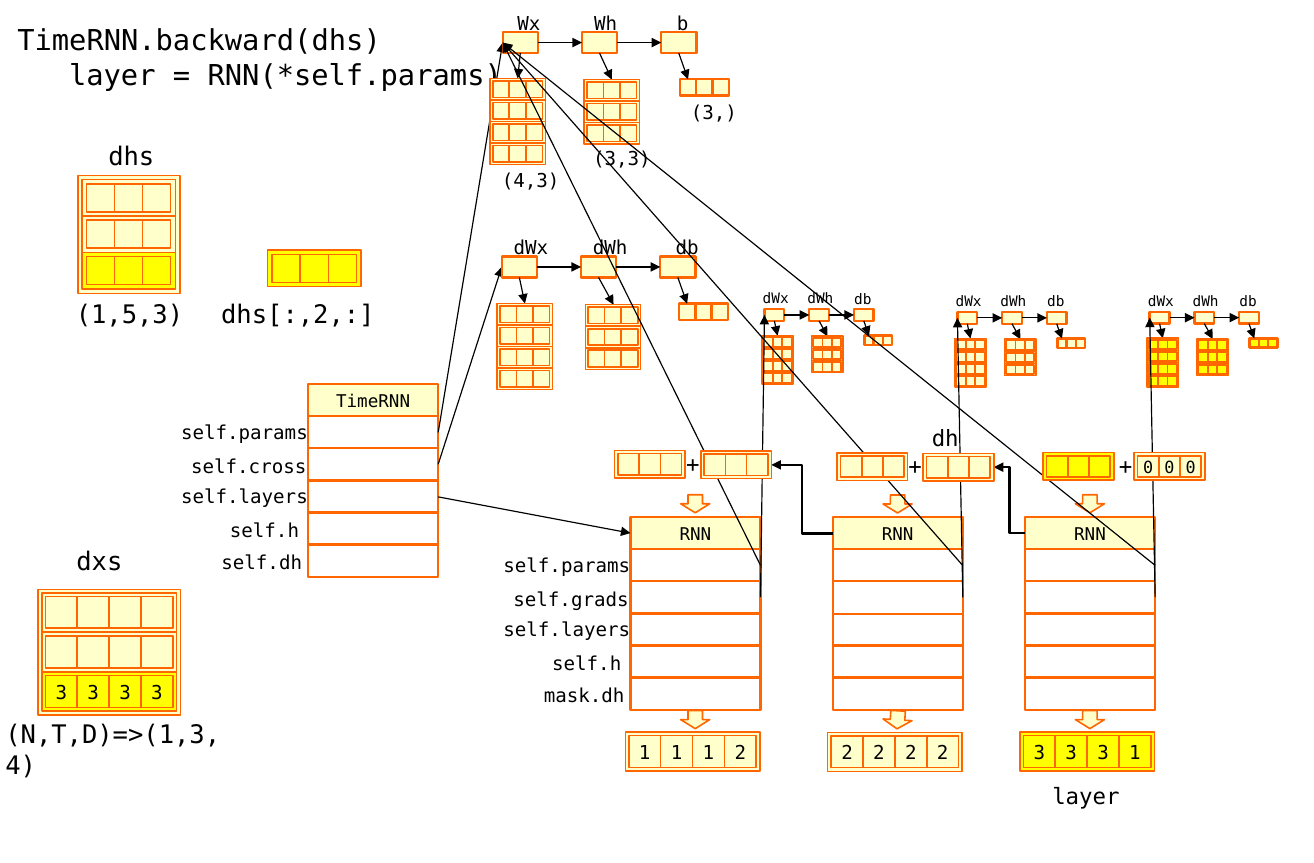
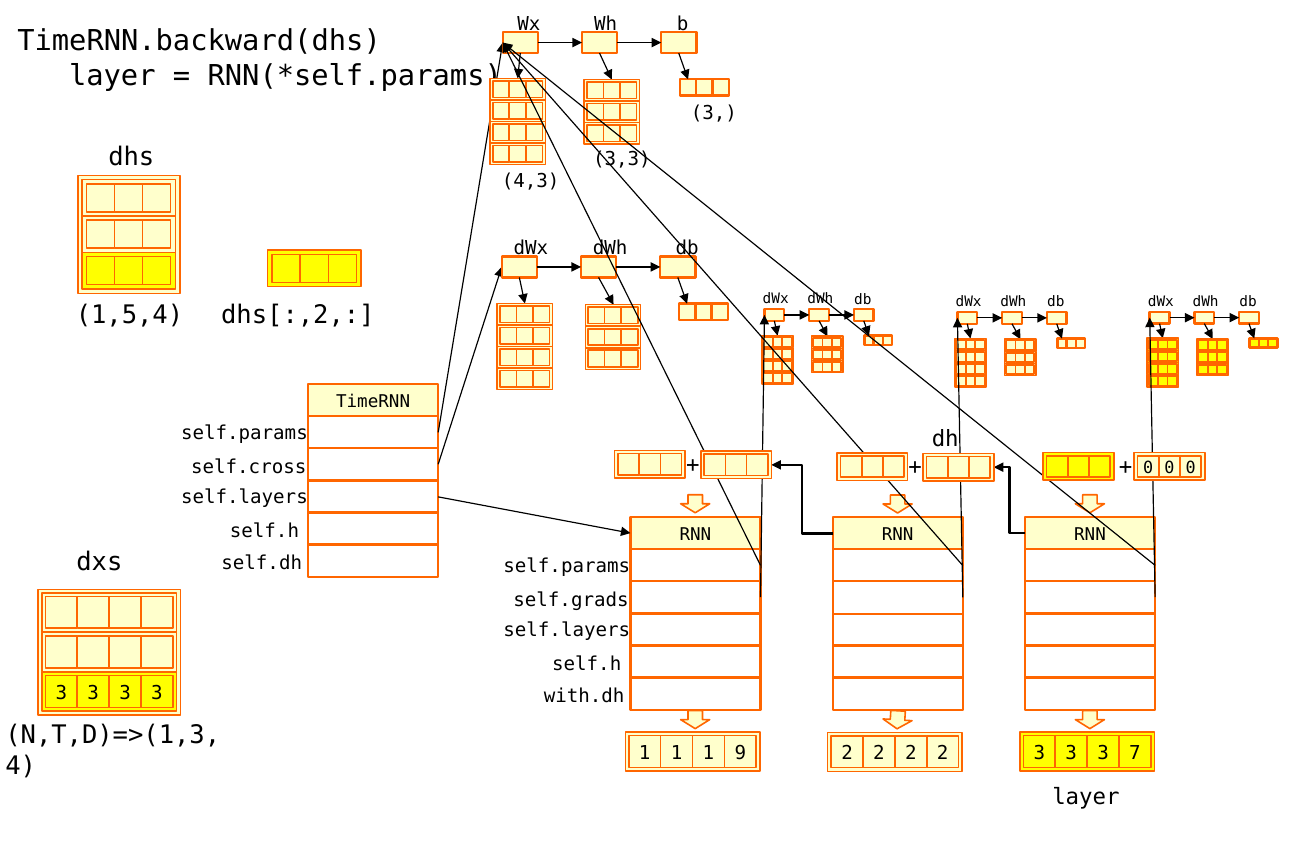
1,5,3: 1,5,3 -> 1,5,4
mask.dh: mask.dh -> with.dh
1 2: 2 -> 9
3 1: 1 -> 7
